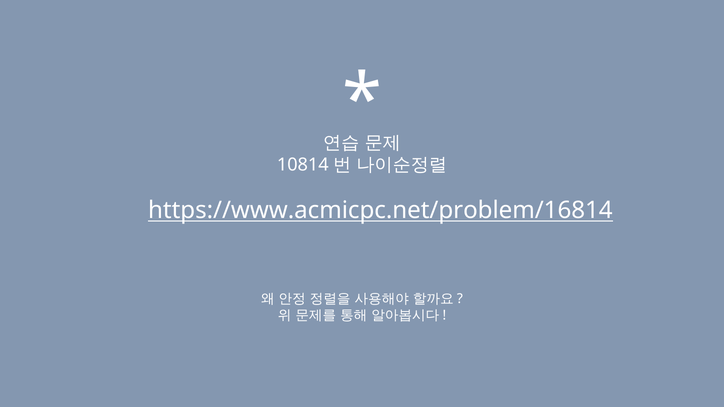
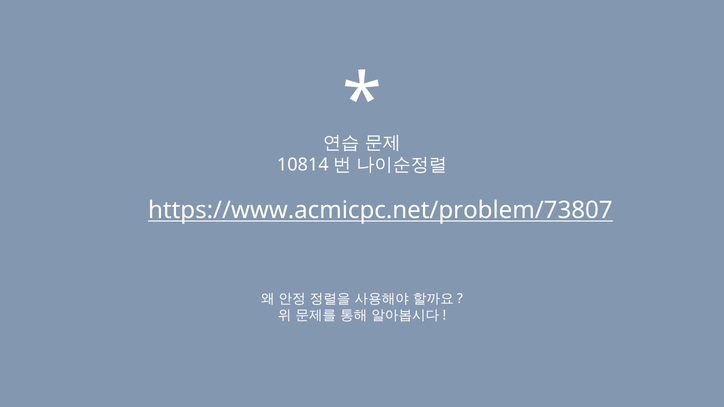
https://www.acmicpc.net/problem/16814: https://www.acmicpc.net/problem/16814 -> https://www.acmicpc.net/problem/73807
